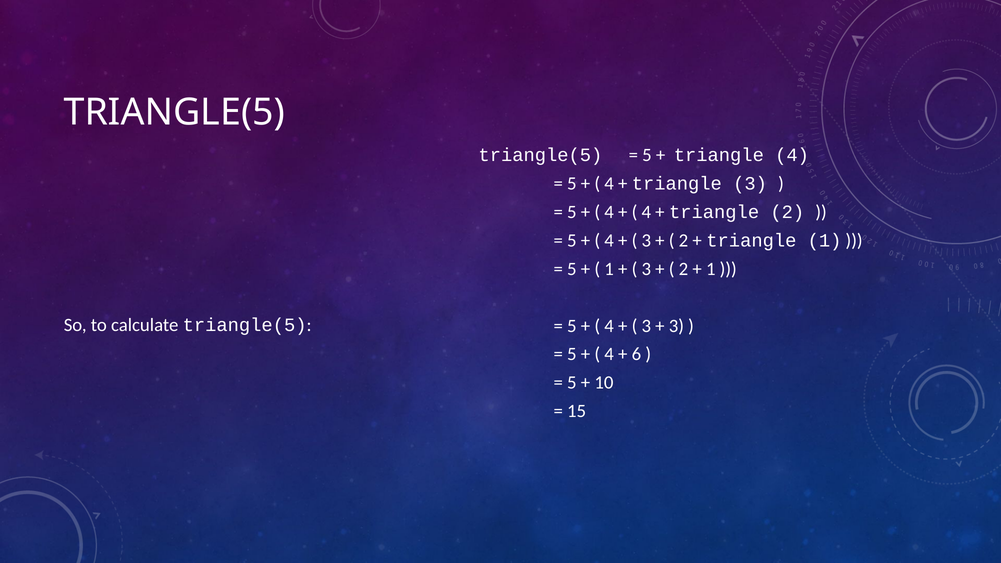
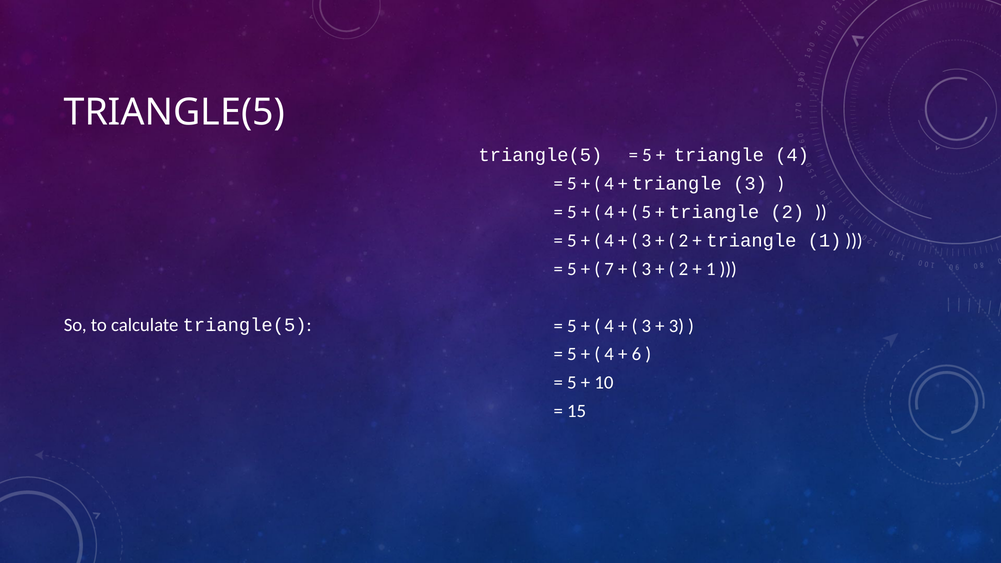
4 at (646, 212): 4 -> 5
1 at (609, 269): 1 -> 7
